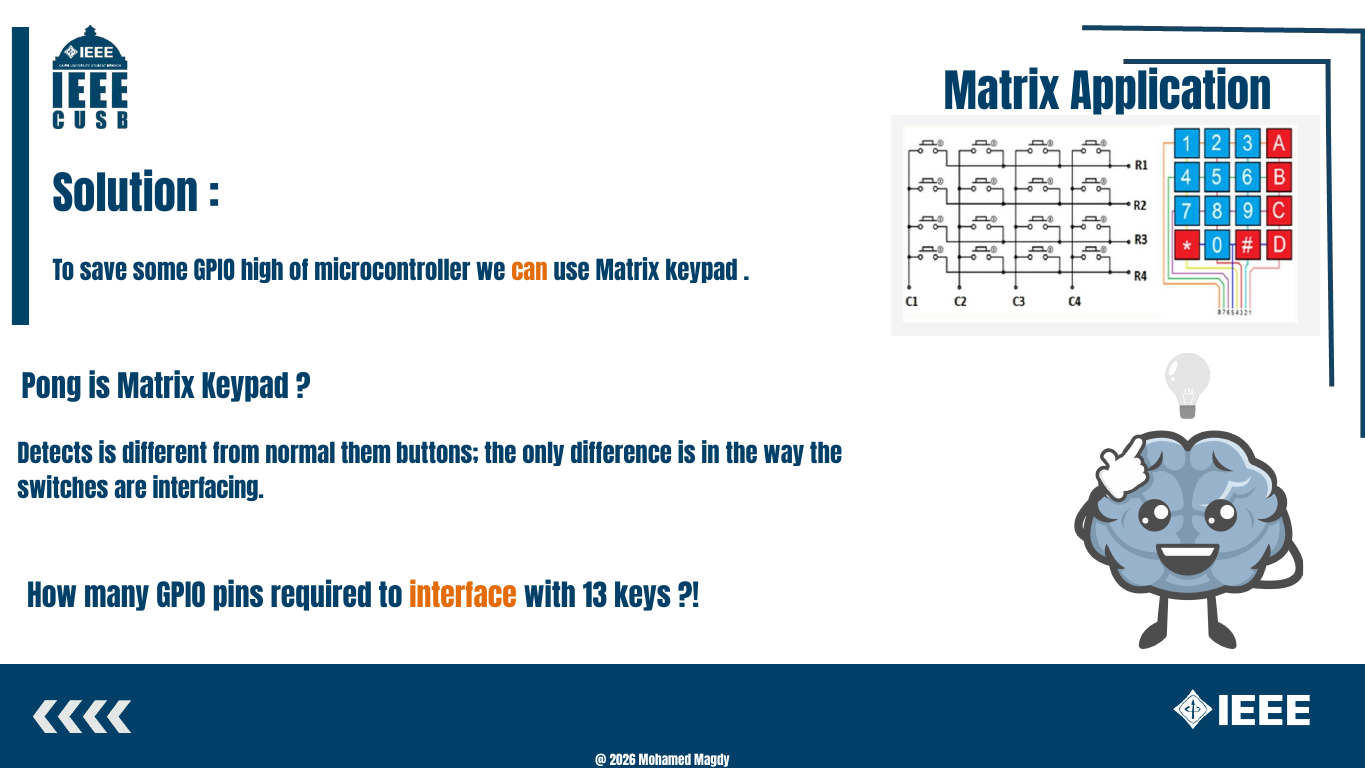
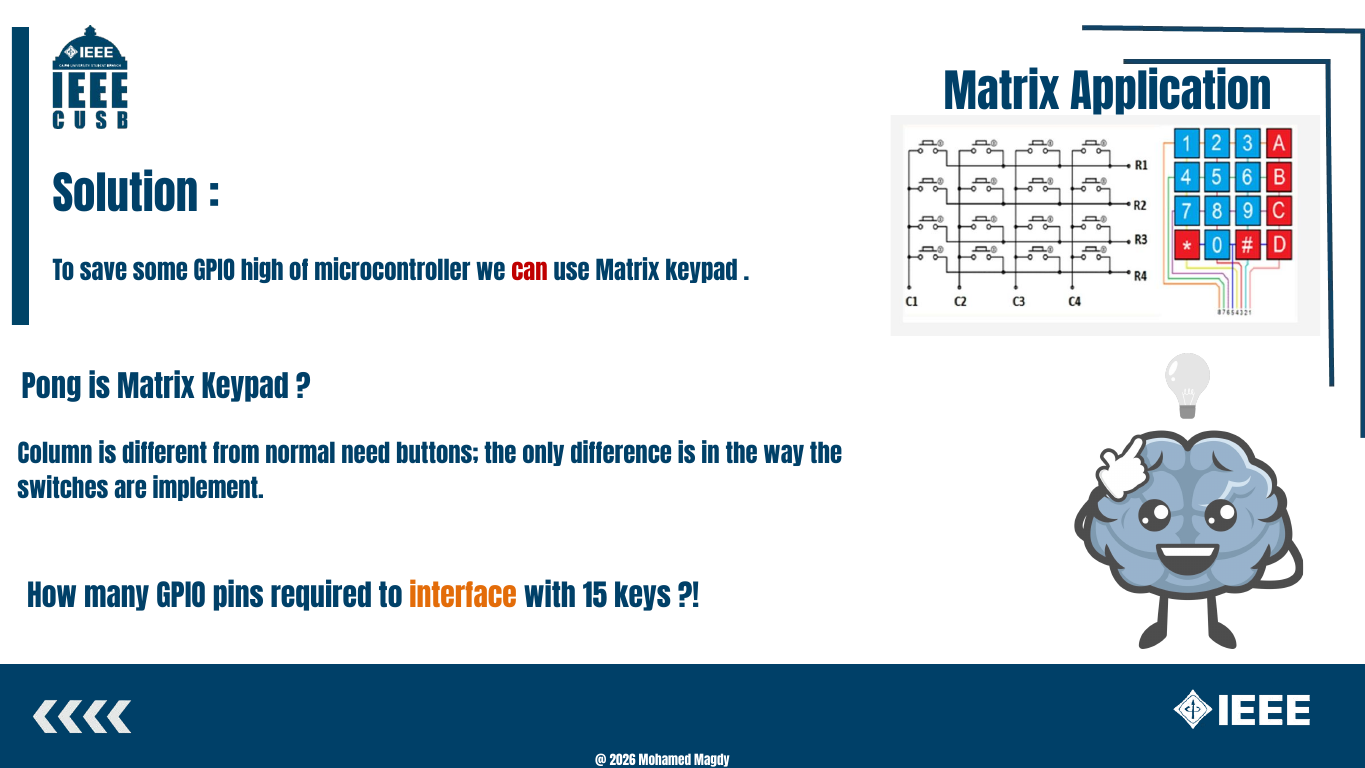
can colour: orange -> red
Detects: Detects -> Column
them: them -> need
interfacing: interfacing -> implement
13: 13 -> 15
